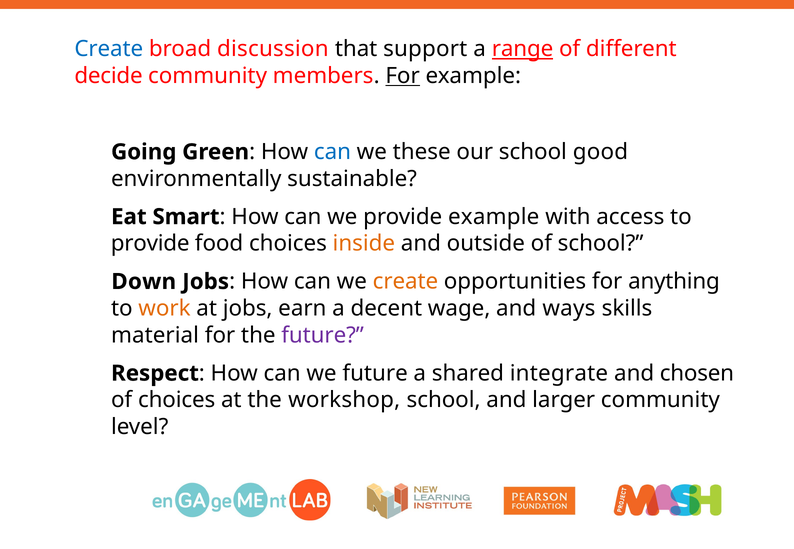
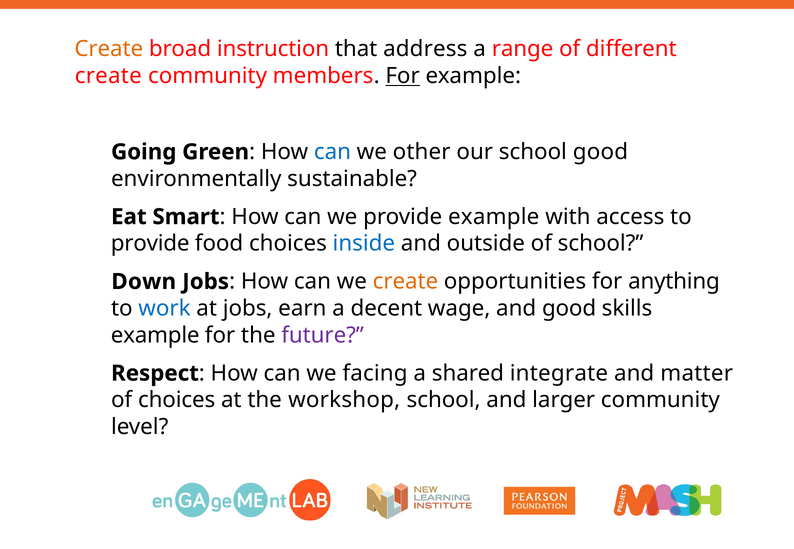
Create at (109, 49) colour: blue -> orange
discussion: discussion -> instruction
support: support -> address
range underline: present -> none
decide at (109, 76): decide -> create
these: these -> other
inside colour: orange -> blue
work colour: orange -> blue
and ways: ways -> good
material at (155, 336): material -> example
we future: future -> facing
chosen: chosen -> matter
